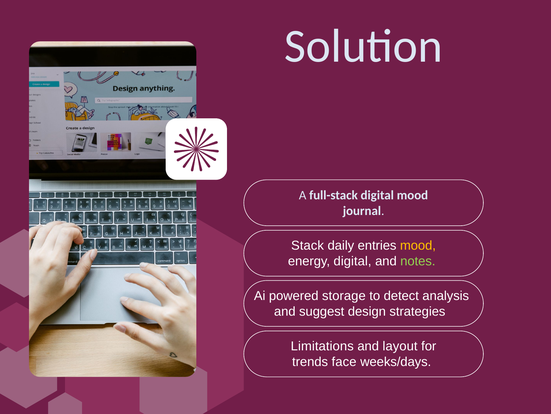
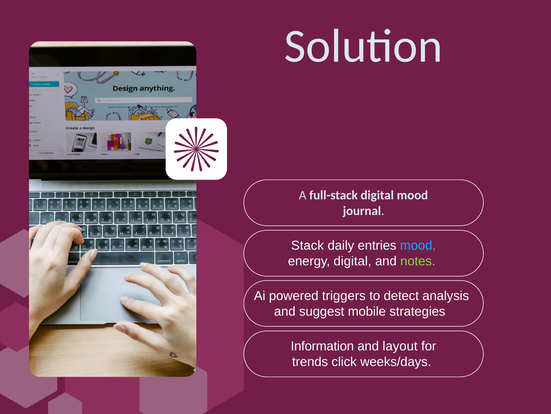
mood at (418, 245) colour: yellow -> light blue
storage: storage -> triggers
design: design -> mobile
Limitations: Limitations -> Information
face: face -> click
